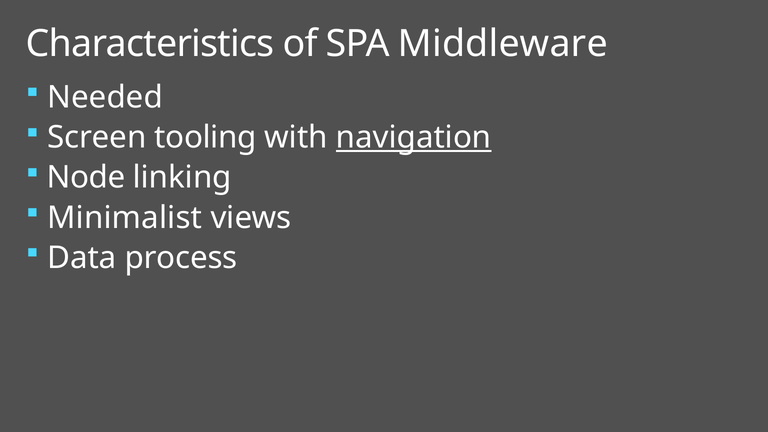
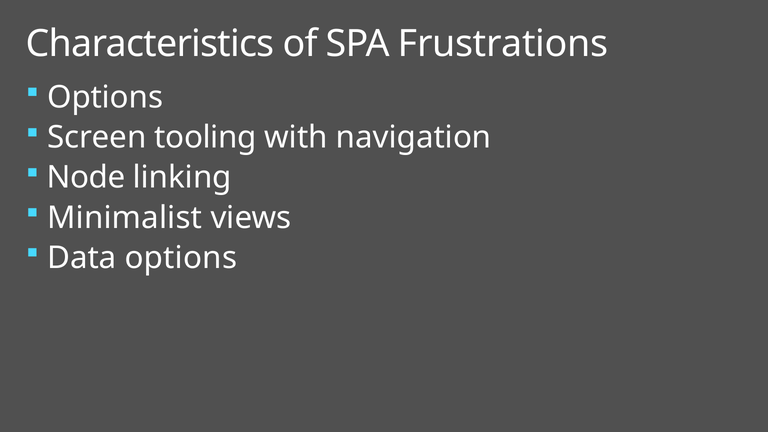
Middleware: Middleware -> Frustrations
Needed at (105, 97): Needed -> Options
navigation underline: present -> none
Data process: process -> options
